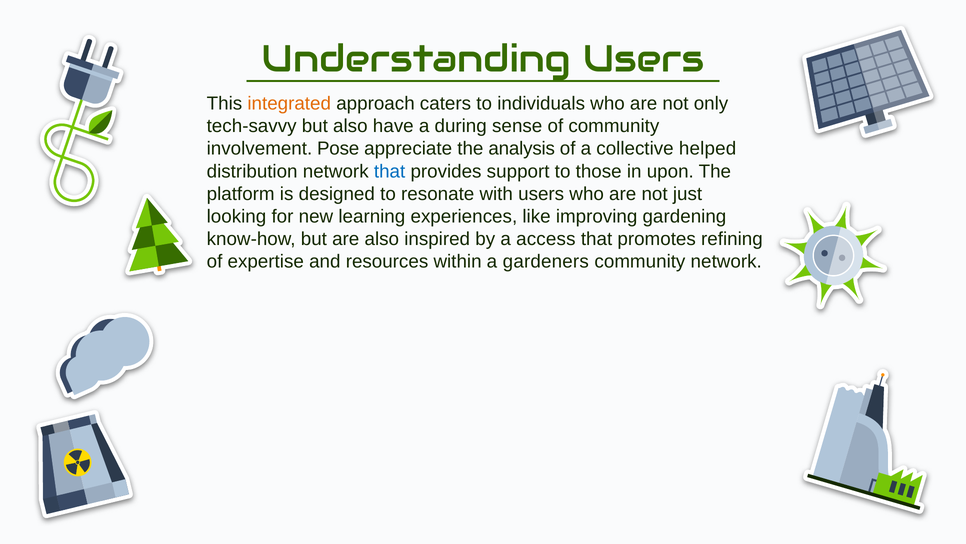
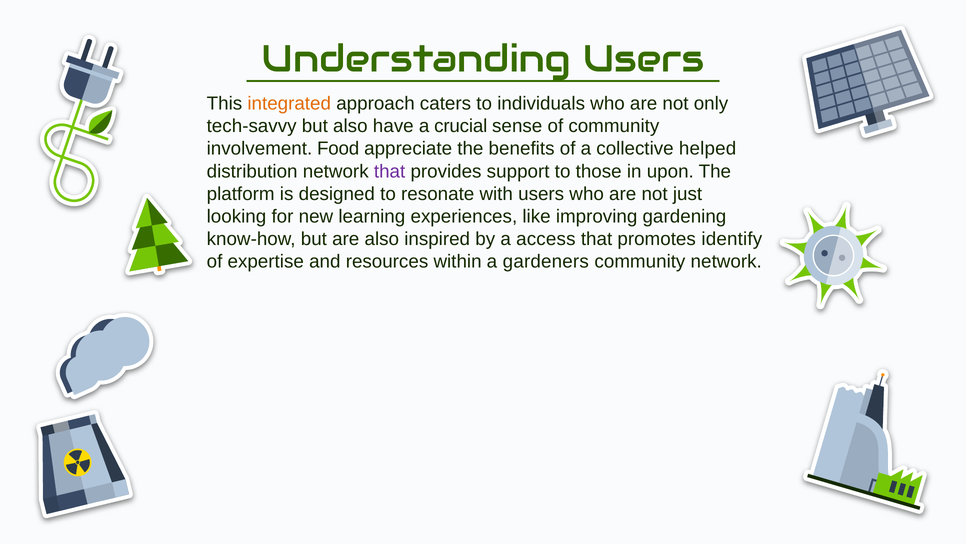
during: during -> crucial
Pose: Pose -> Food
analysis: analysis -> benefits
that at (390, 171) colour: blue -> purple
refining: refining -> identify
